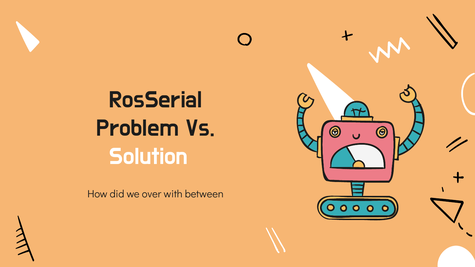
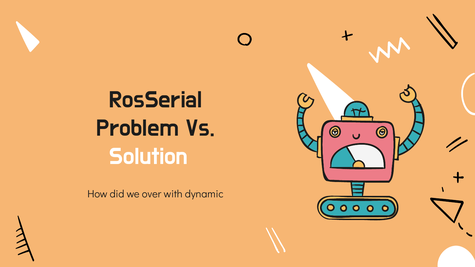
between: between -> dynamic
